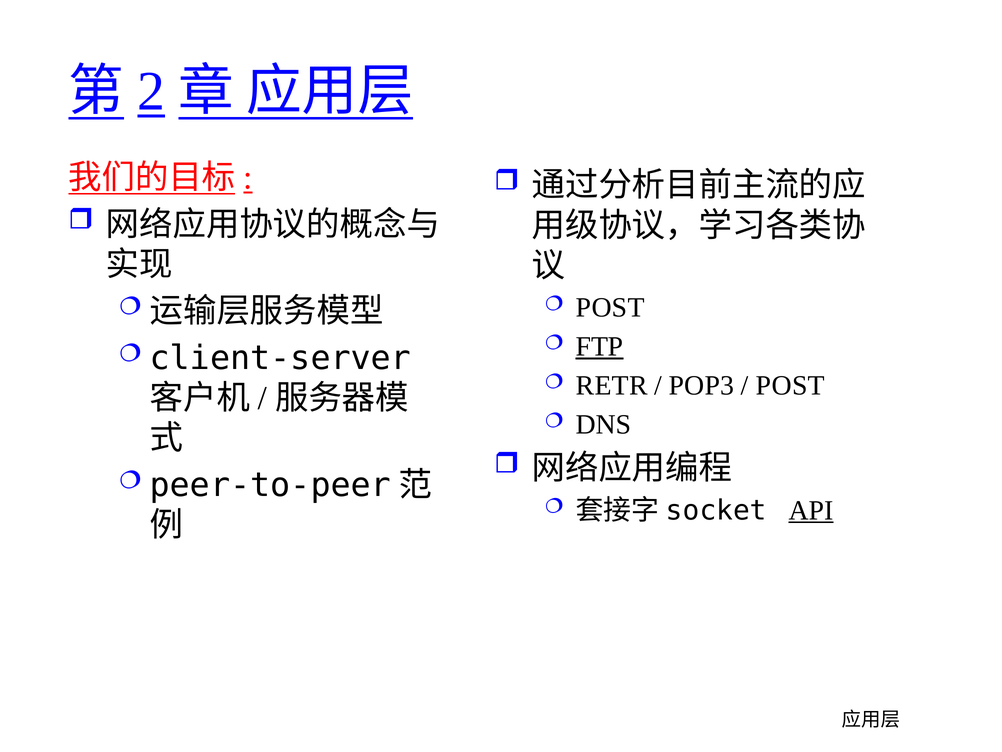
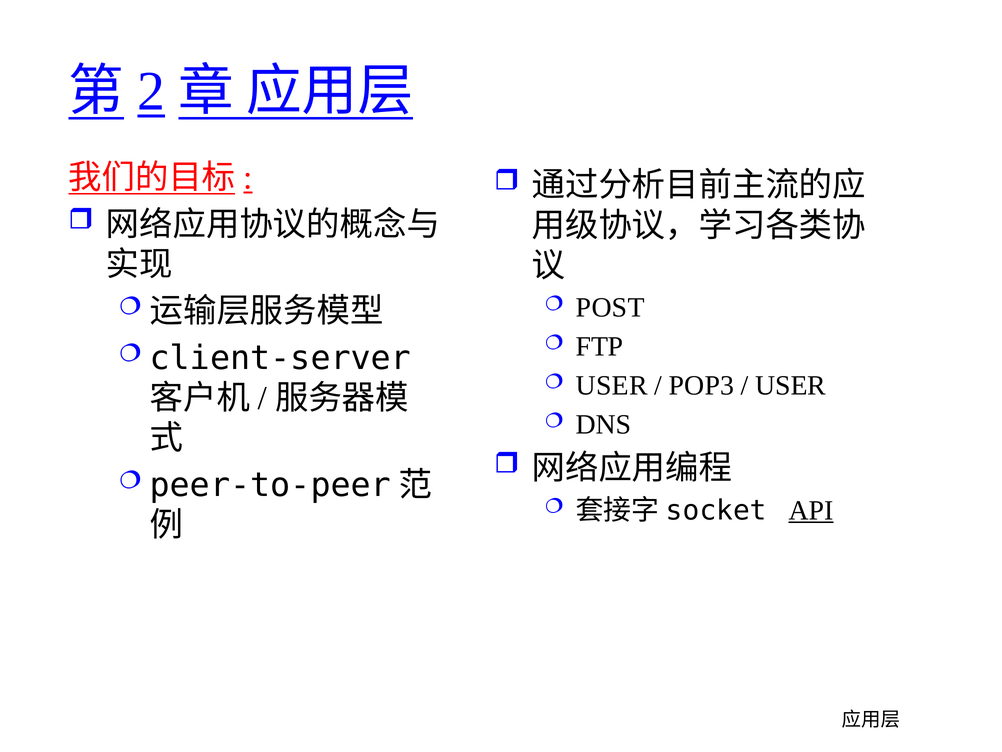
FTP underline: present -> none
RETR at (612, 385): RETR -> USER
POST at (790, 385): POST -> USER
